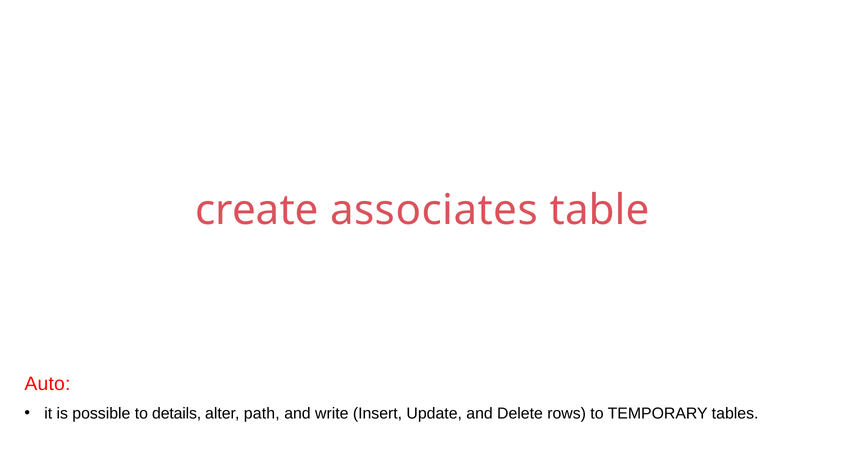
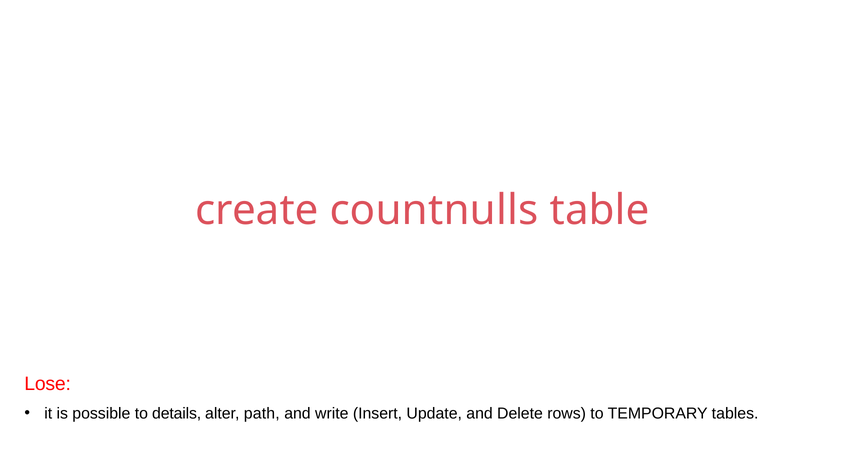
associates: associates -> countnulls
Auto: Auto -> Lose
